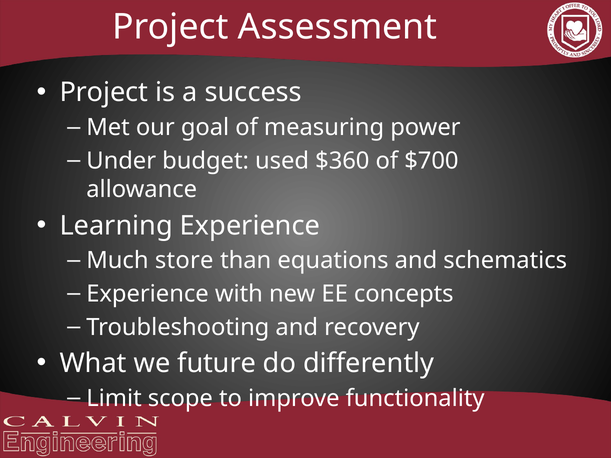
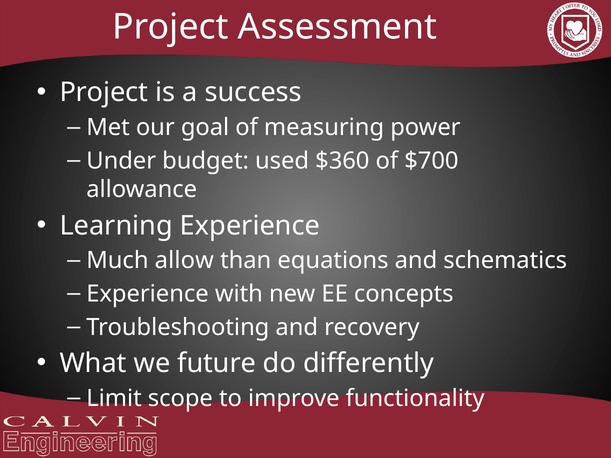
store: store -> allow
